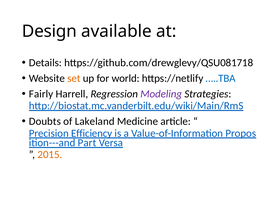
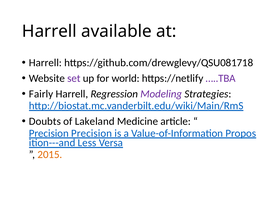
Design at (49, 31): Design -> Harrell
Details at (45, 63): Details -> Harrell
set colour: orange -> purple
…..TBA colour: blue -> purple
Precision Efficiency: Efficiency -> Precision
Part: Part -> Less
